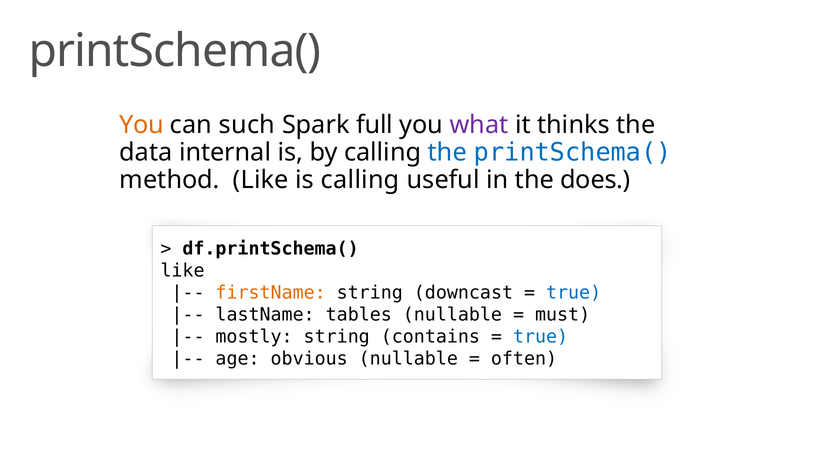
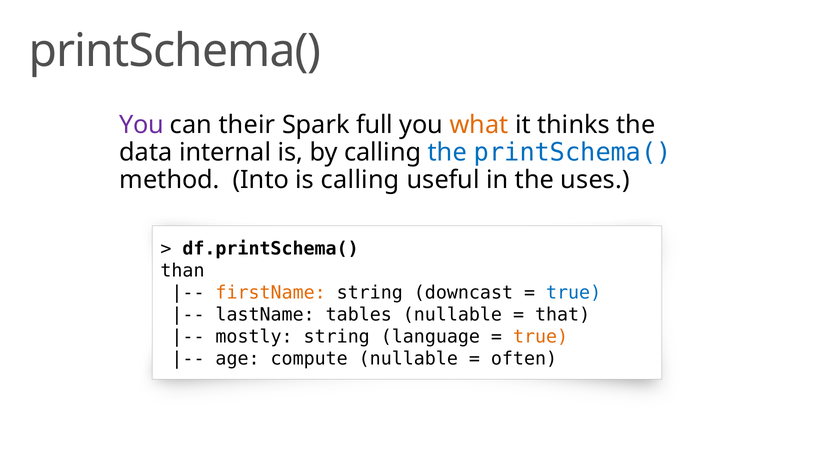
You at (142, 125) colour: orange -> purple
such: such -> their
what colour: purple -> orange
method Like: Like -> Into
does: does -> uses
like at (182, 271): like -> than
must: must -> that
contains: contains -> language
true at (541, 336) colour: blue -> orange
obvious: obvious -> compute
